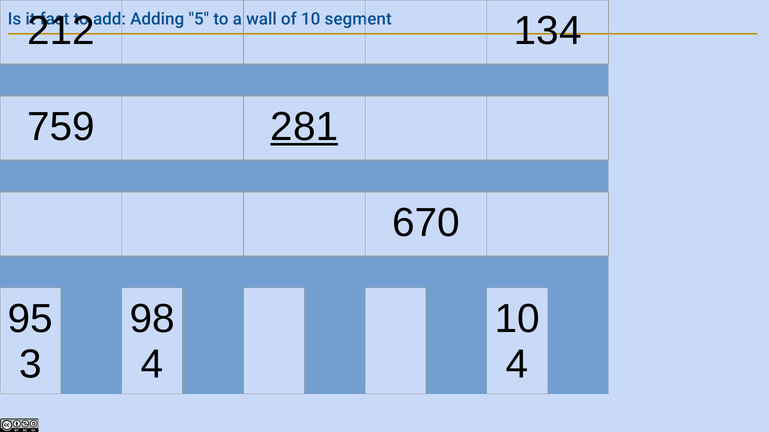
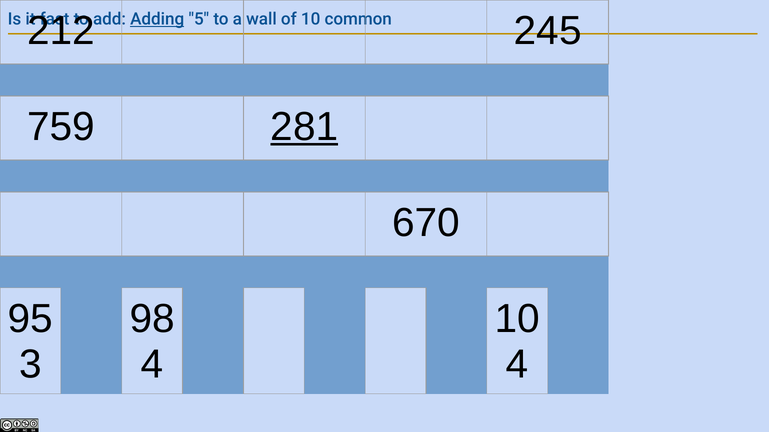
Adding underline: none -> present
segment: segment -> common
134: 134 -> 245
